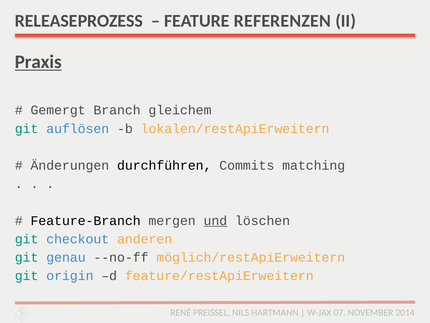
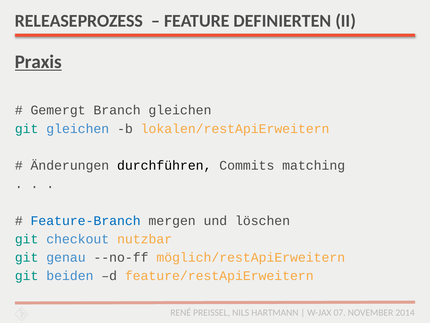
REFERENZEN: REFERENZEN -> DEFINIERTEN
Branch gleichem: gleichem -> gleichen
git auflösen: auflösen -> gleichen
Feature-Branch colour: black -> blue
und underline: present -> none
anderen: anderen -> nutzbar
origin: origin -> beiden
